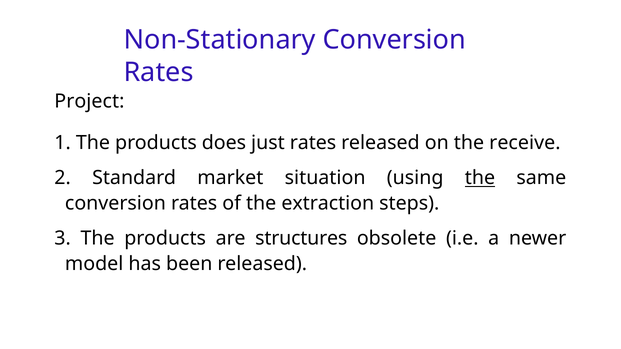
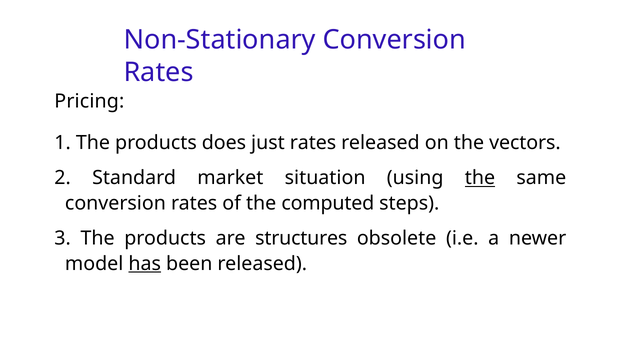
Project: Project -> Pricing
receive: receive -> vectors
extraction: extraction -> computed
has underline: none -> present
